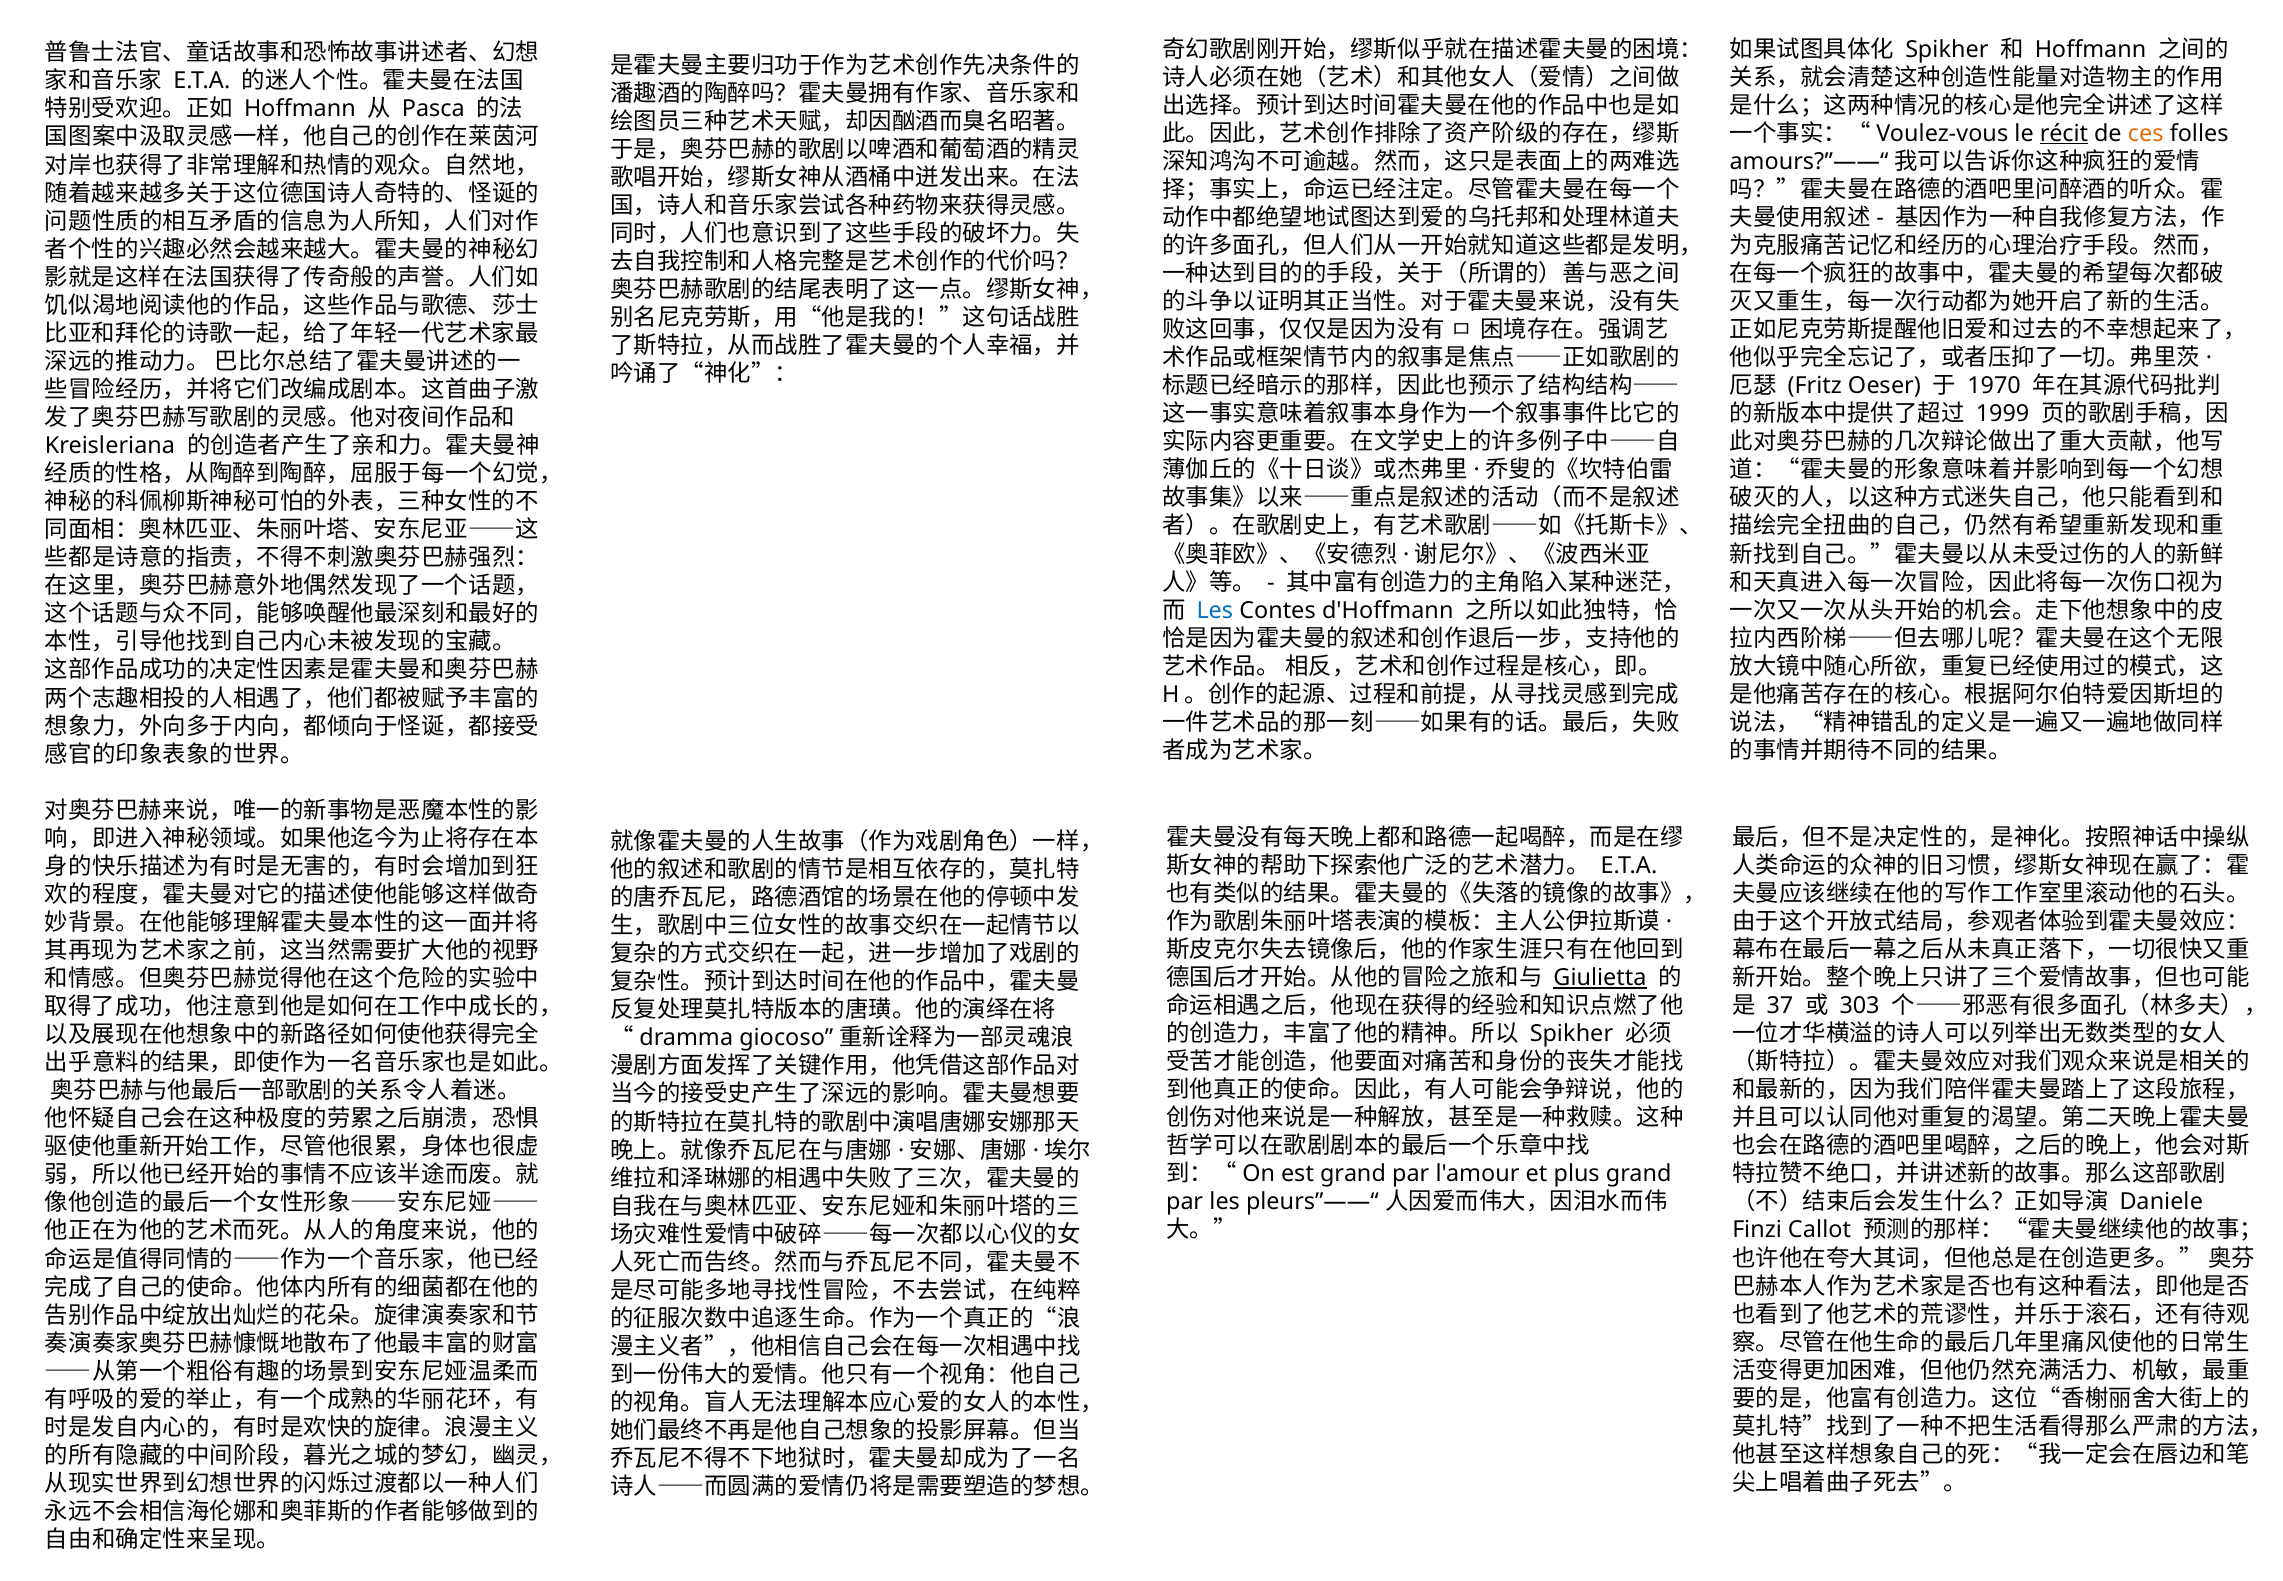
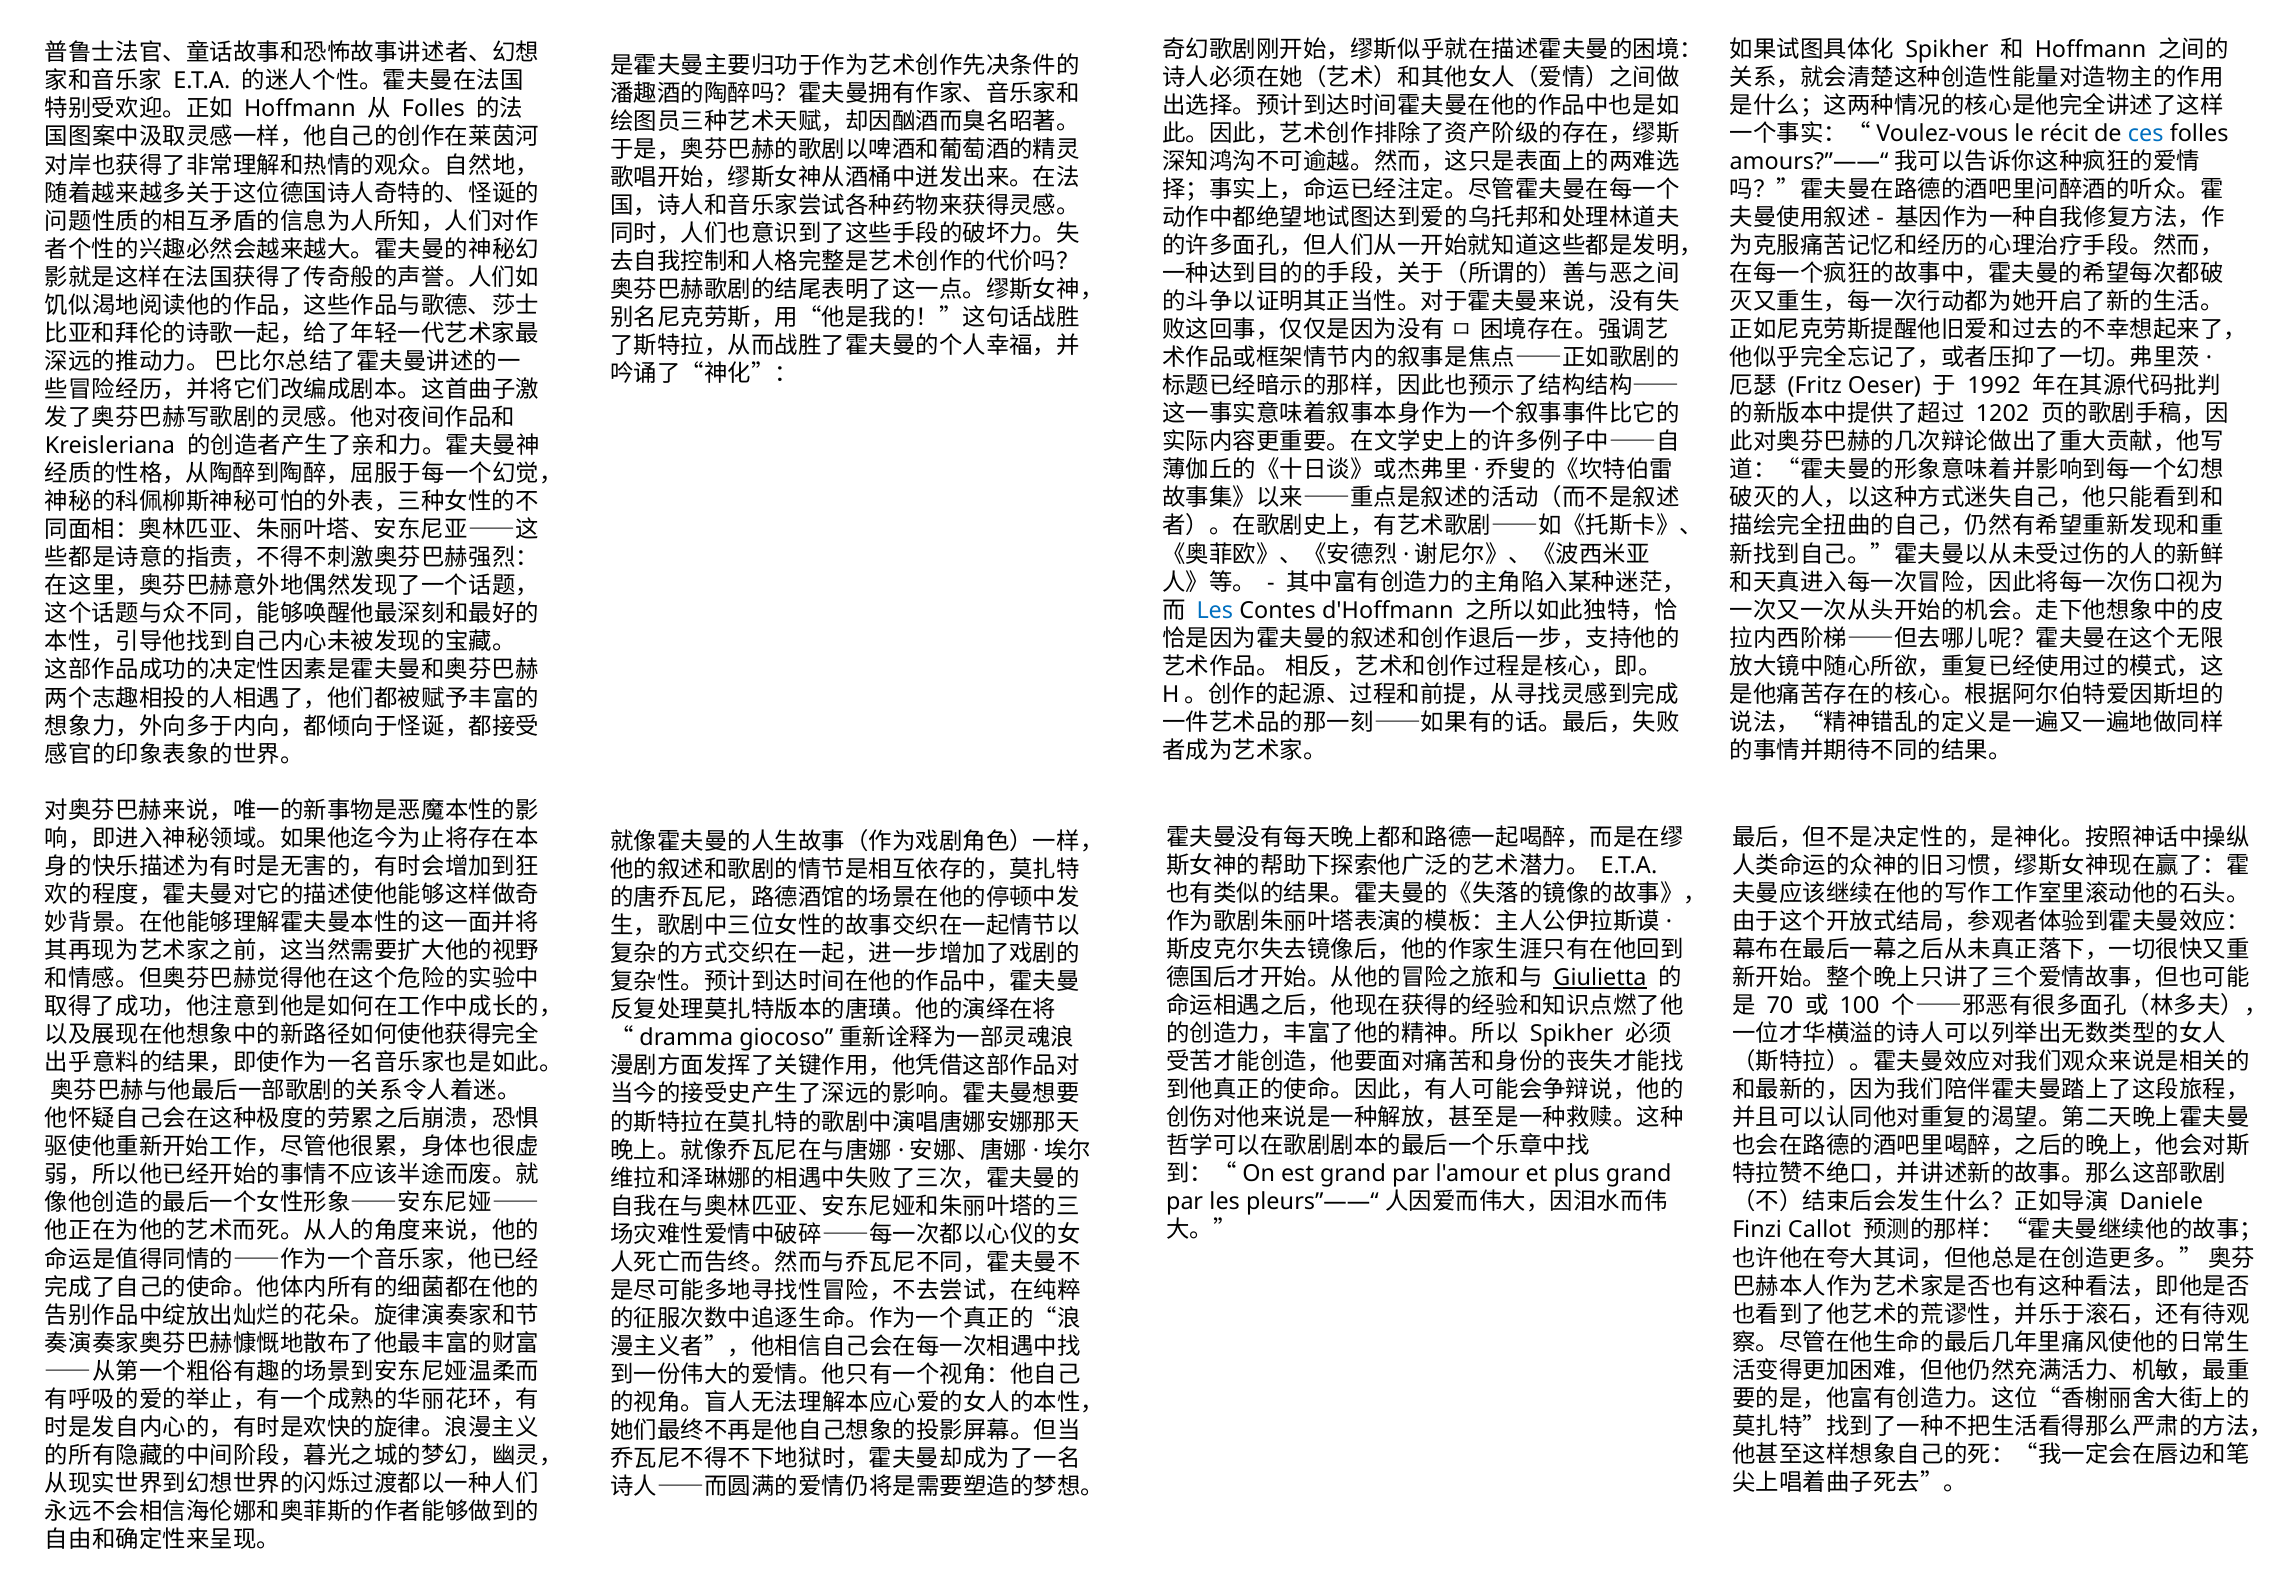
Pasca at (433, 109): Pasca -> Folles
récit underline: present -> none
ces colour: orange -> blue
1970: 1970 -> 1992
1999: 1999 -> 1202
37: 37 -> 70
303: 303 -> 100
